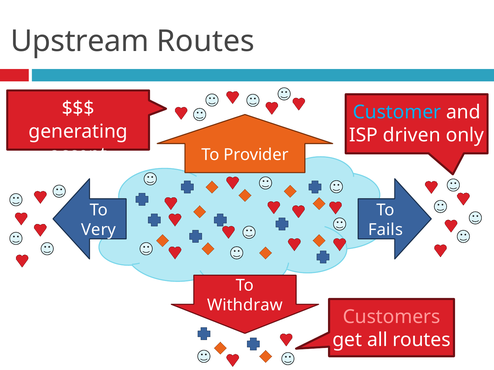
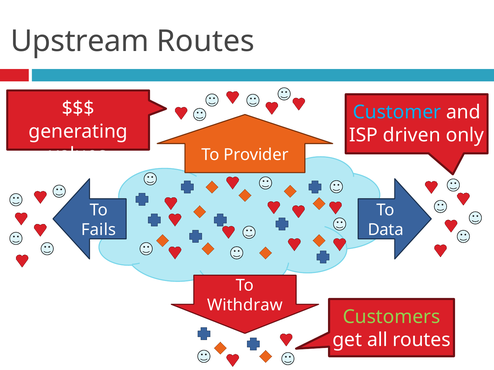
accept: accept -> values
Very: Very -> Fails
Fails: Fails -> Data
Customers colour: pink -> light green
